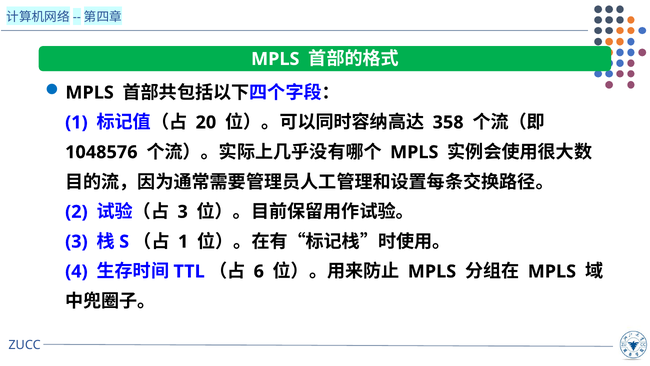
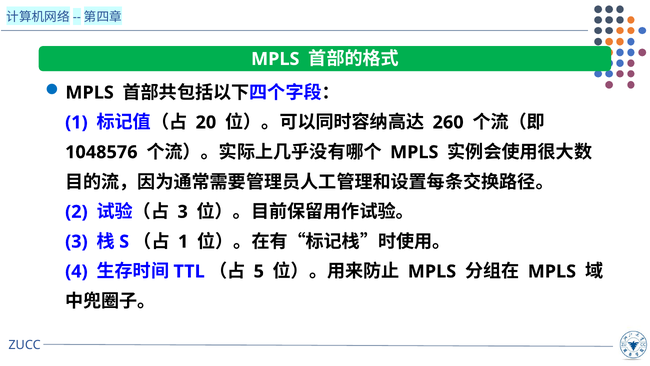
358: 358 -> 260
6: 6 -> 5
